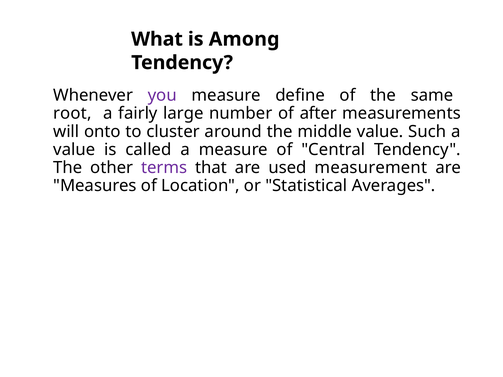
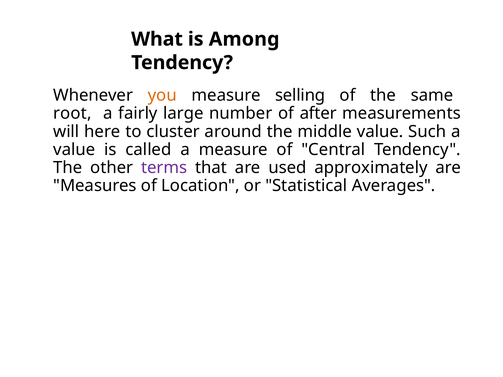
you colour: purple -> orange
define: define -> selling
onto: onto -> here
measurement: measurement -> approximately
